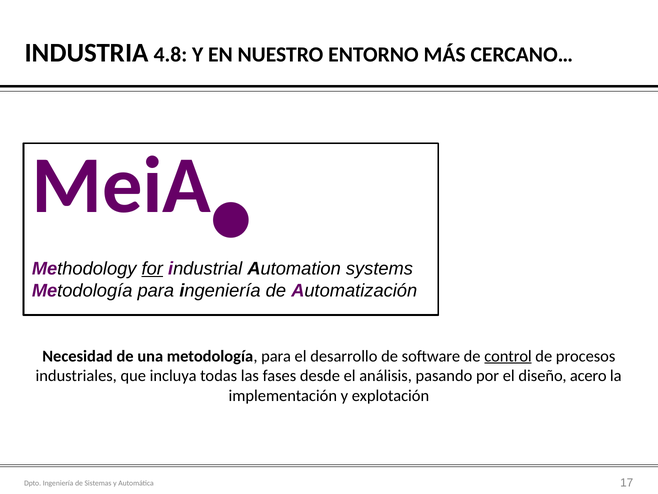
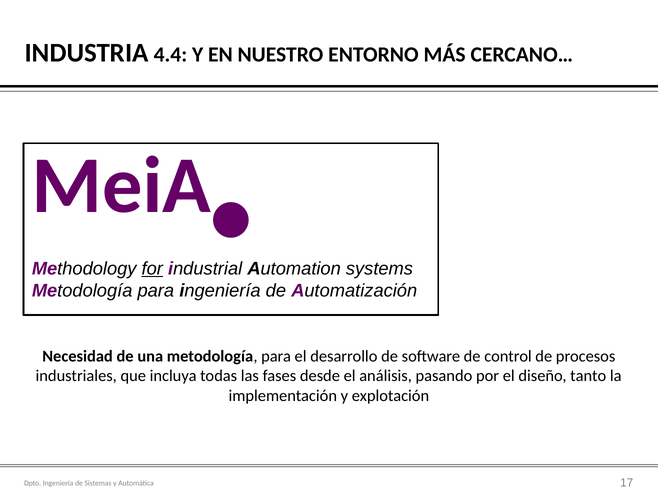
4.8: 4.8 -> 4.4
control at (508, 356) underline: present -> none
acero: acero -> tanto
